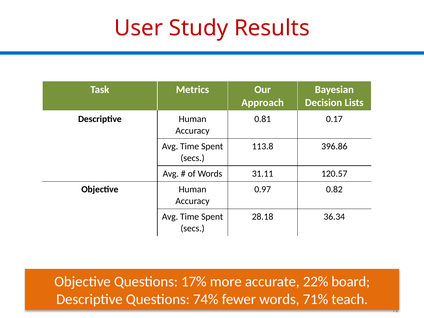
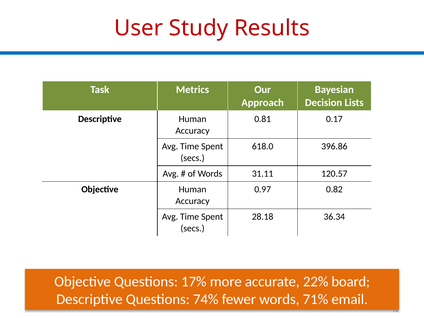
113.8: 113.8 -> 618.0
teach: teach -> email
